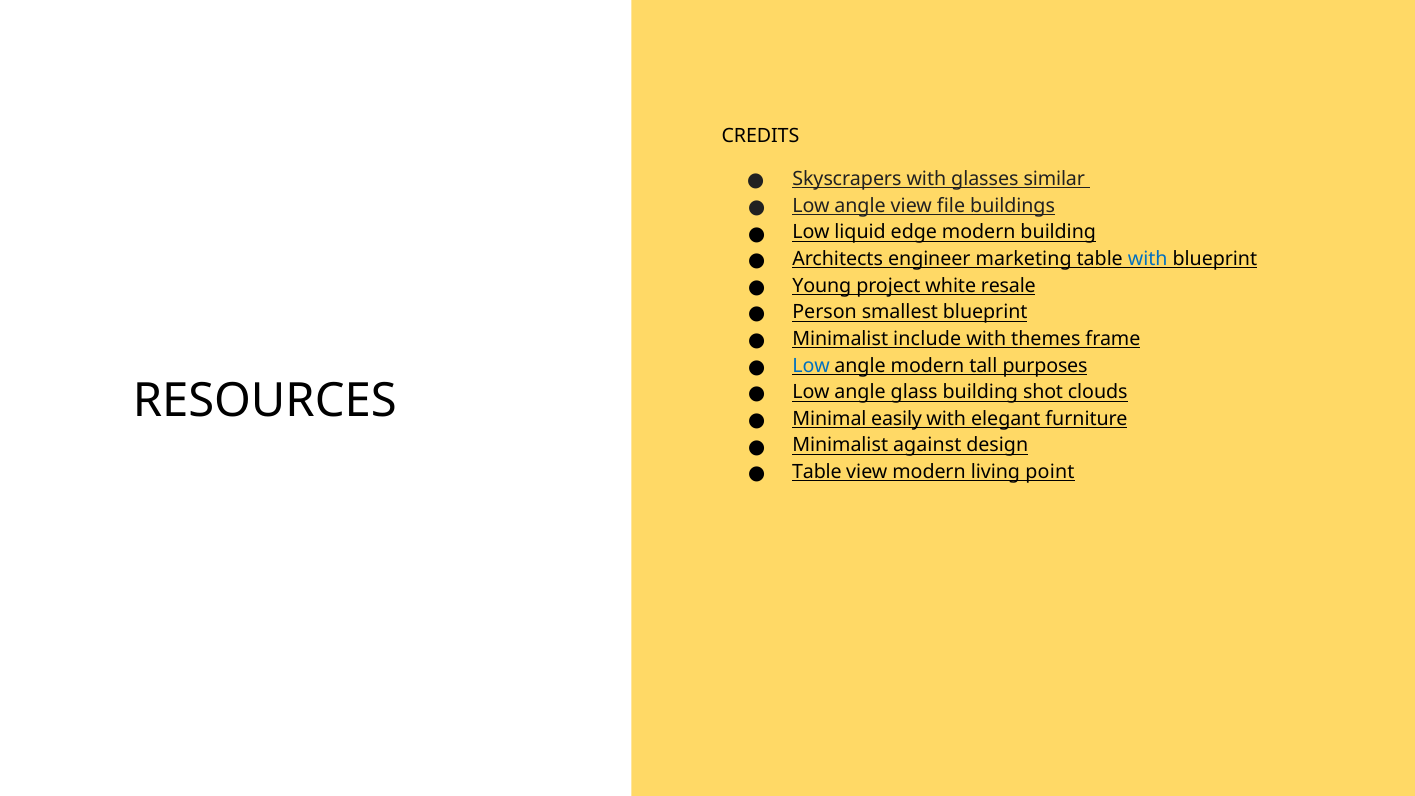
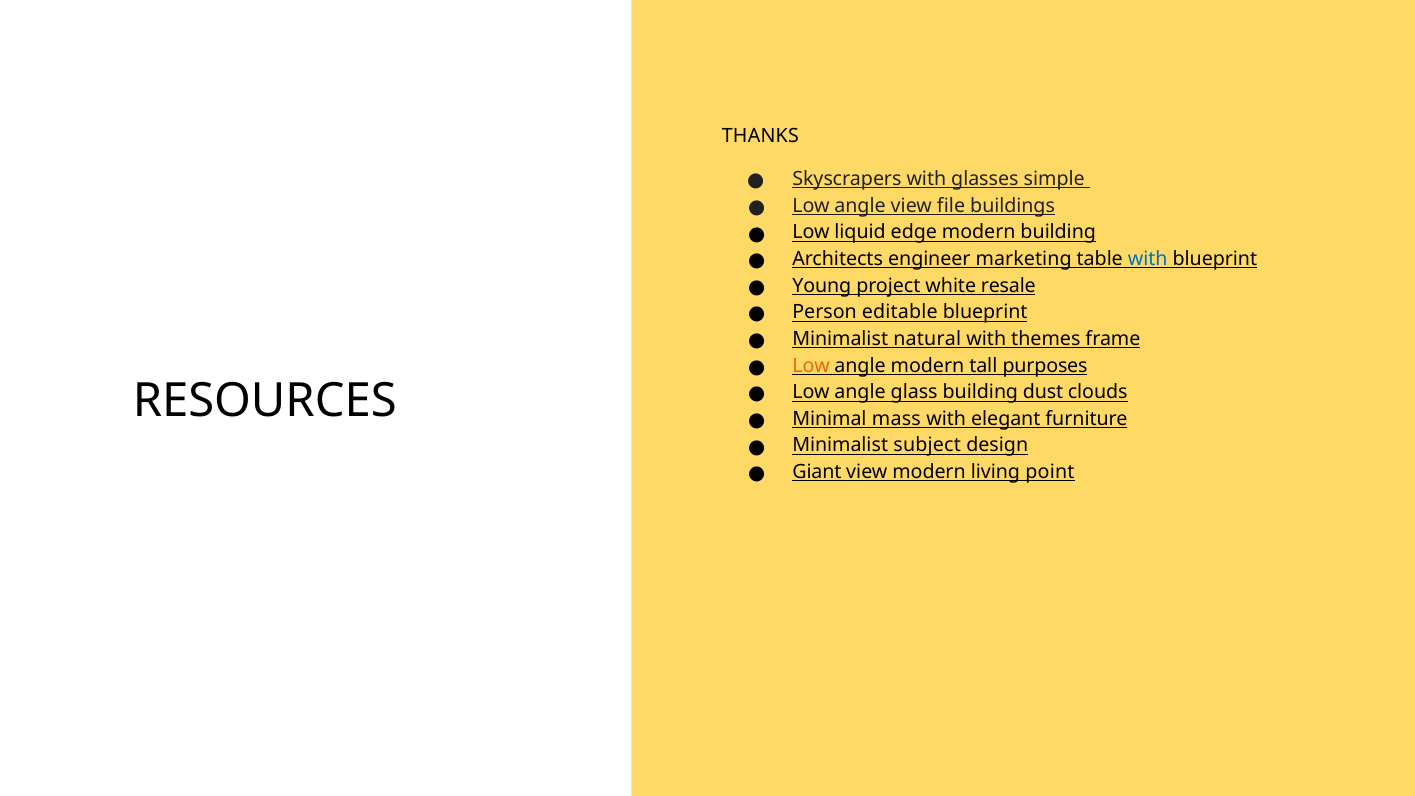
CREDITS: CREDITS -> THANKS
similar: similar -> simple
smallest: smallest -> editable
include: include -> natural
Low at (811, 366) colour: blue -> orange
shot: shot -> dust
easily: easily -> mass
against: against -> subject
Table at (817, 472): Table -> Giant
